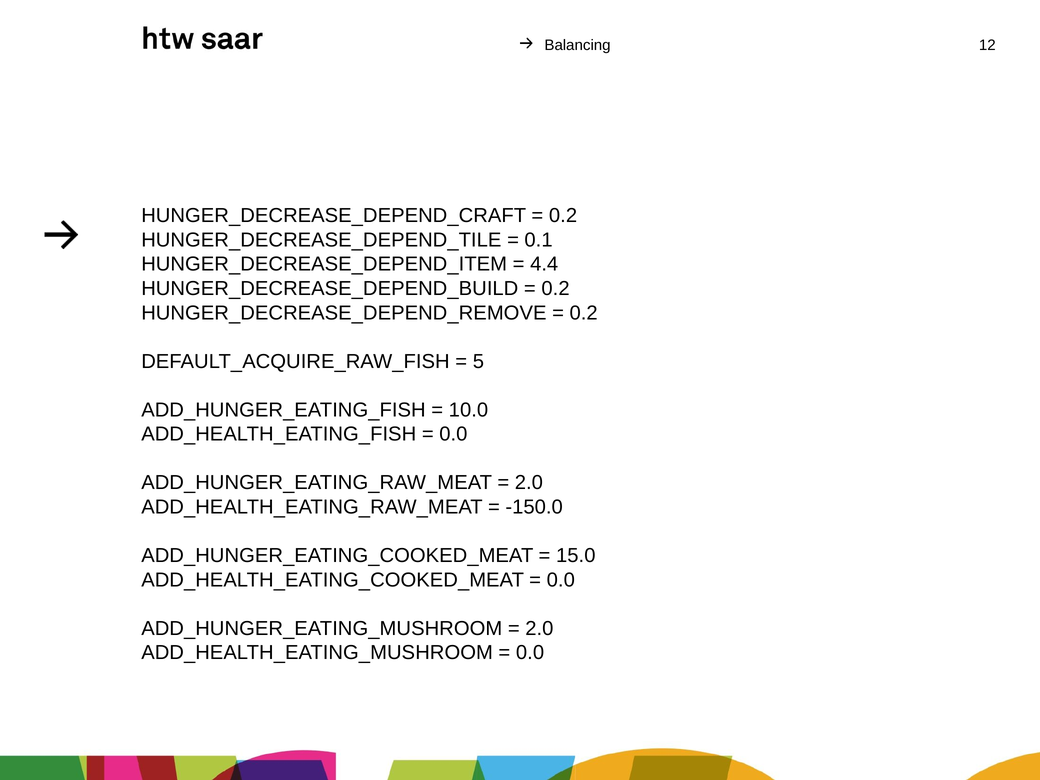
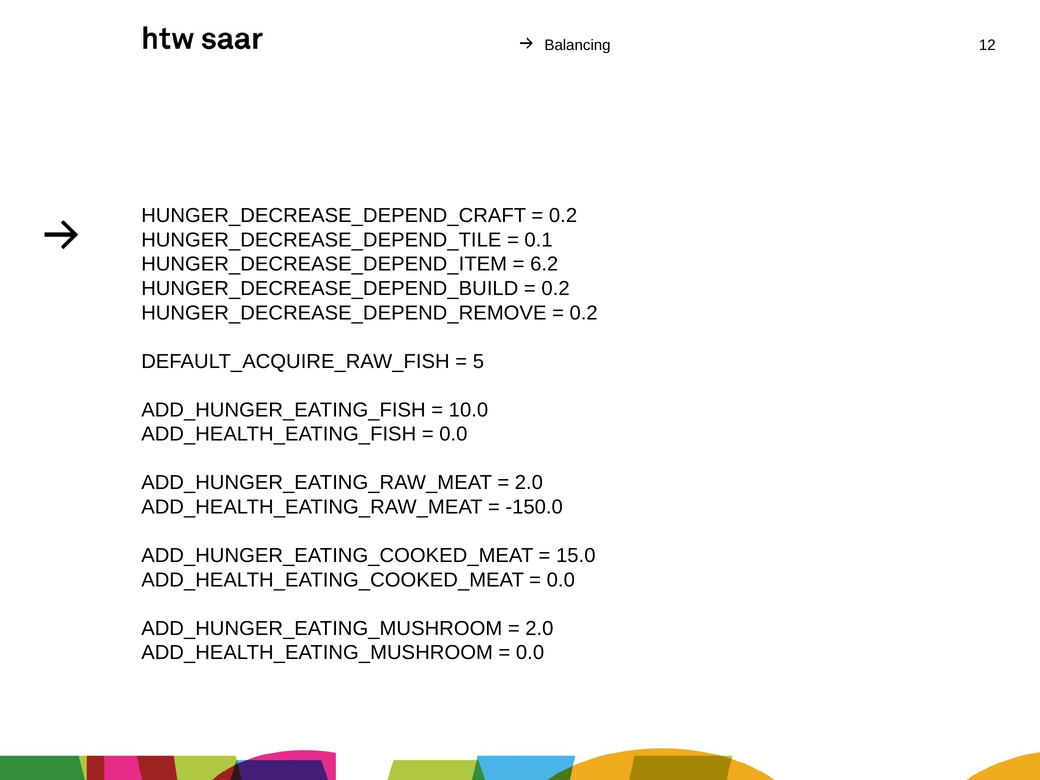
4.4: 4.4 -> 6.2
